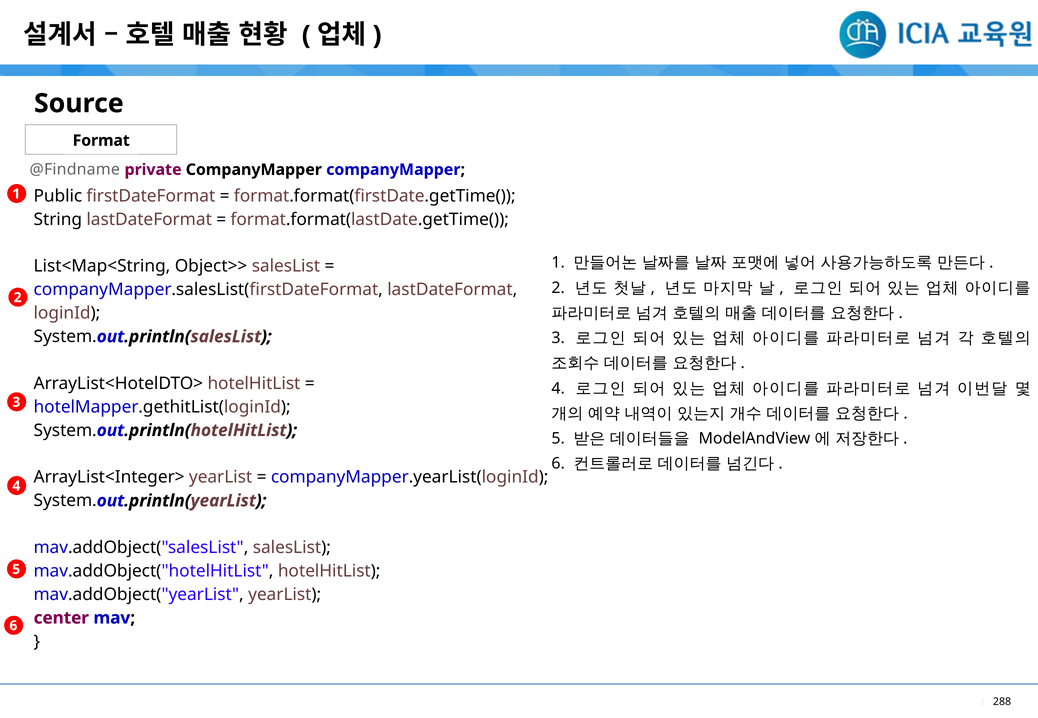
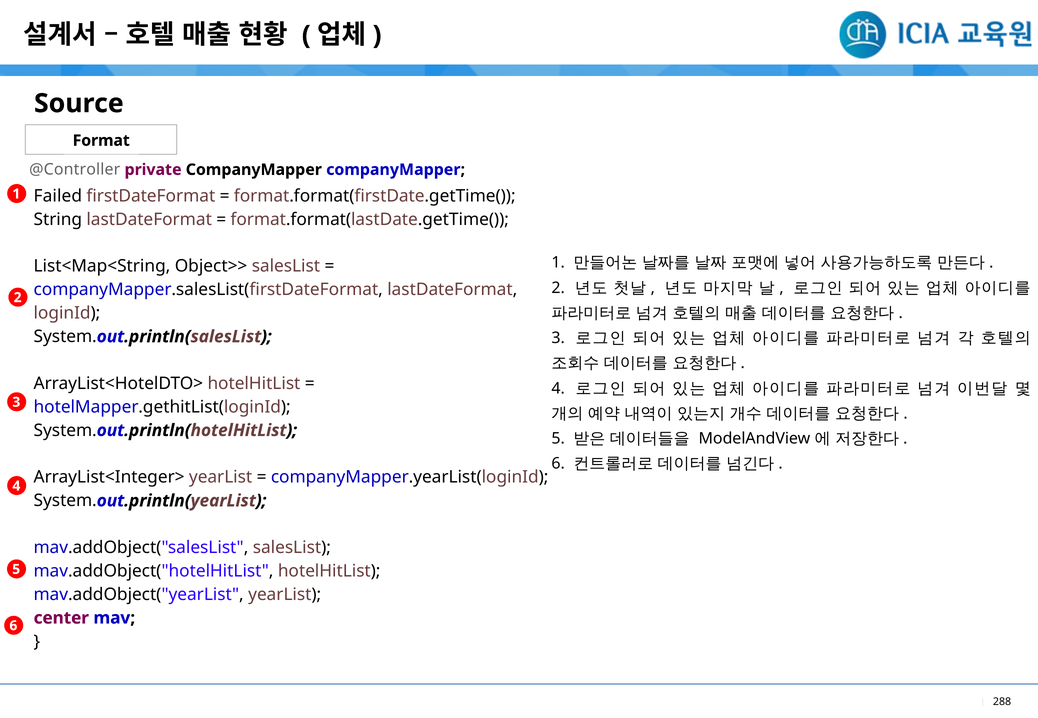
@Findname: @Findname -> @Controller
Public: Public -> Failed
